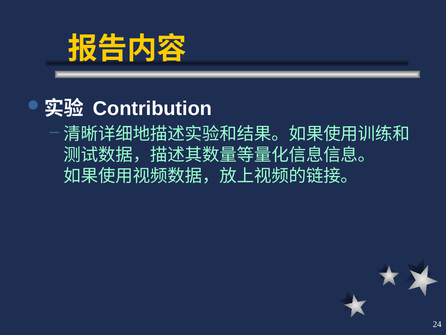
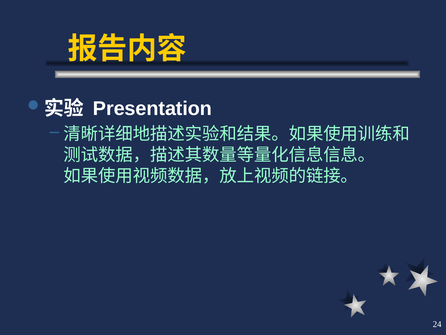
Contribution: Contribution -> Presentation
